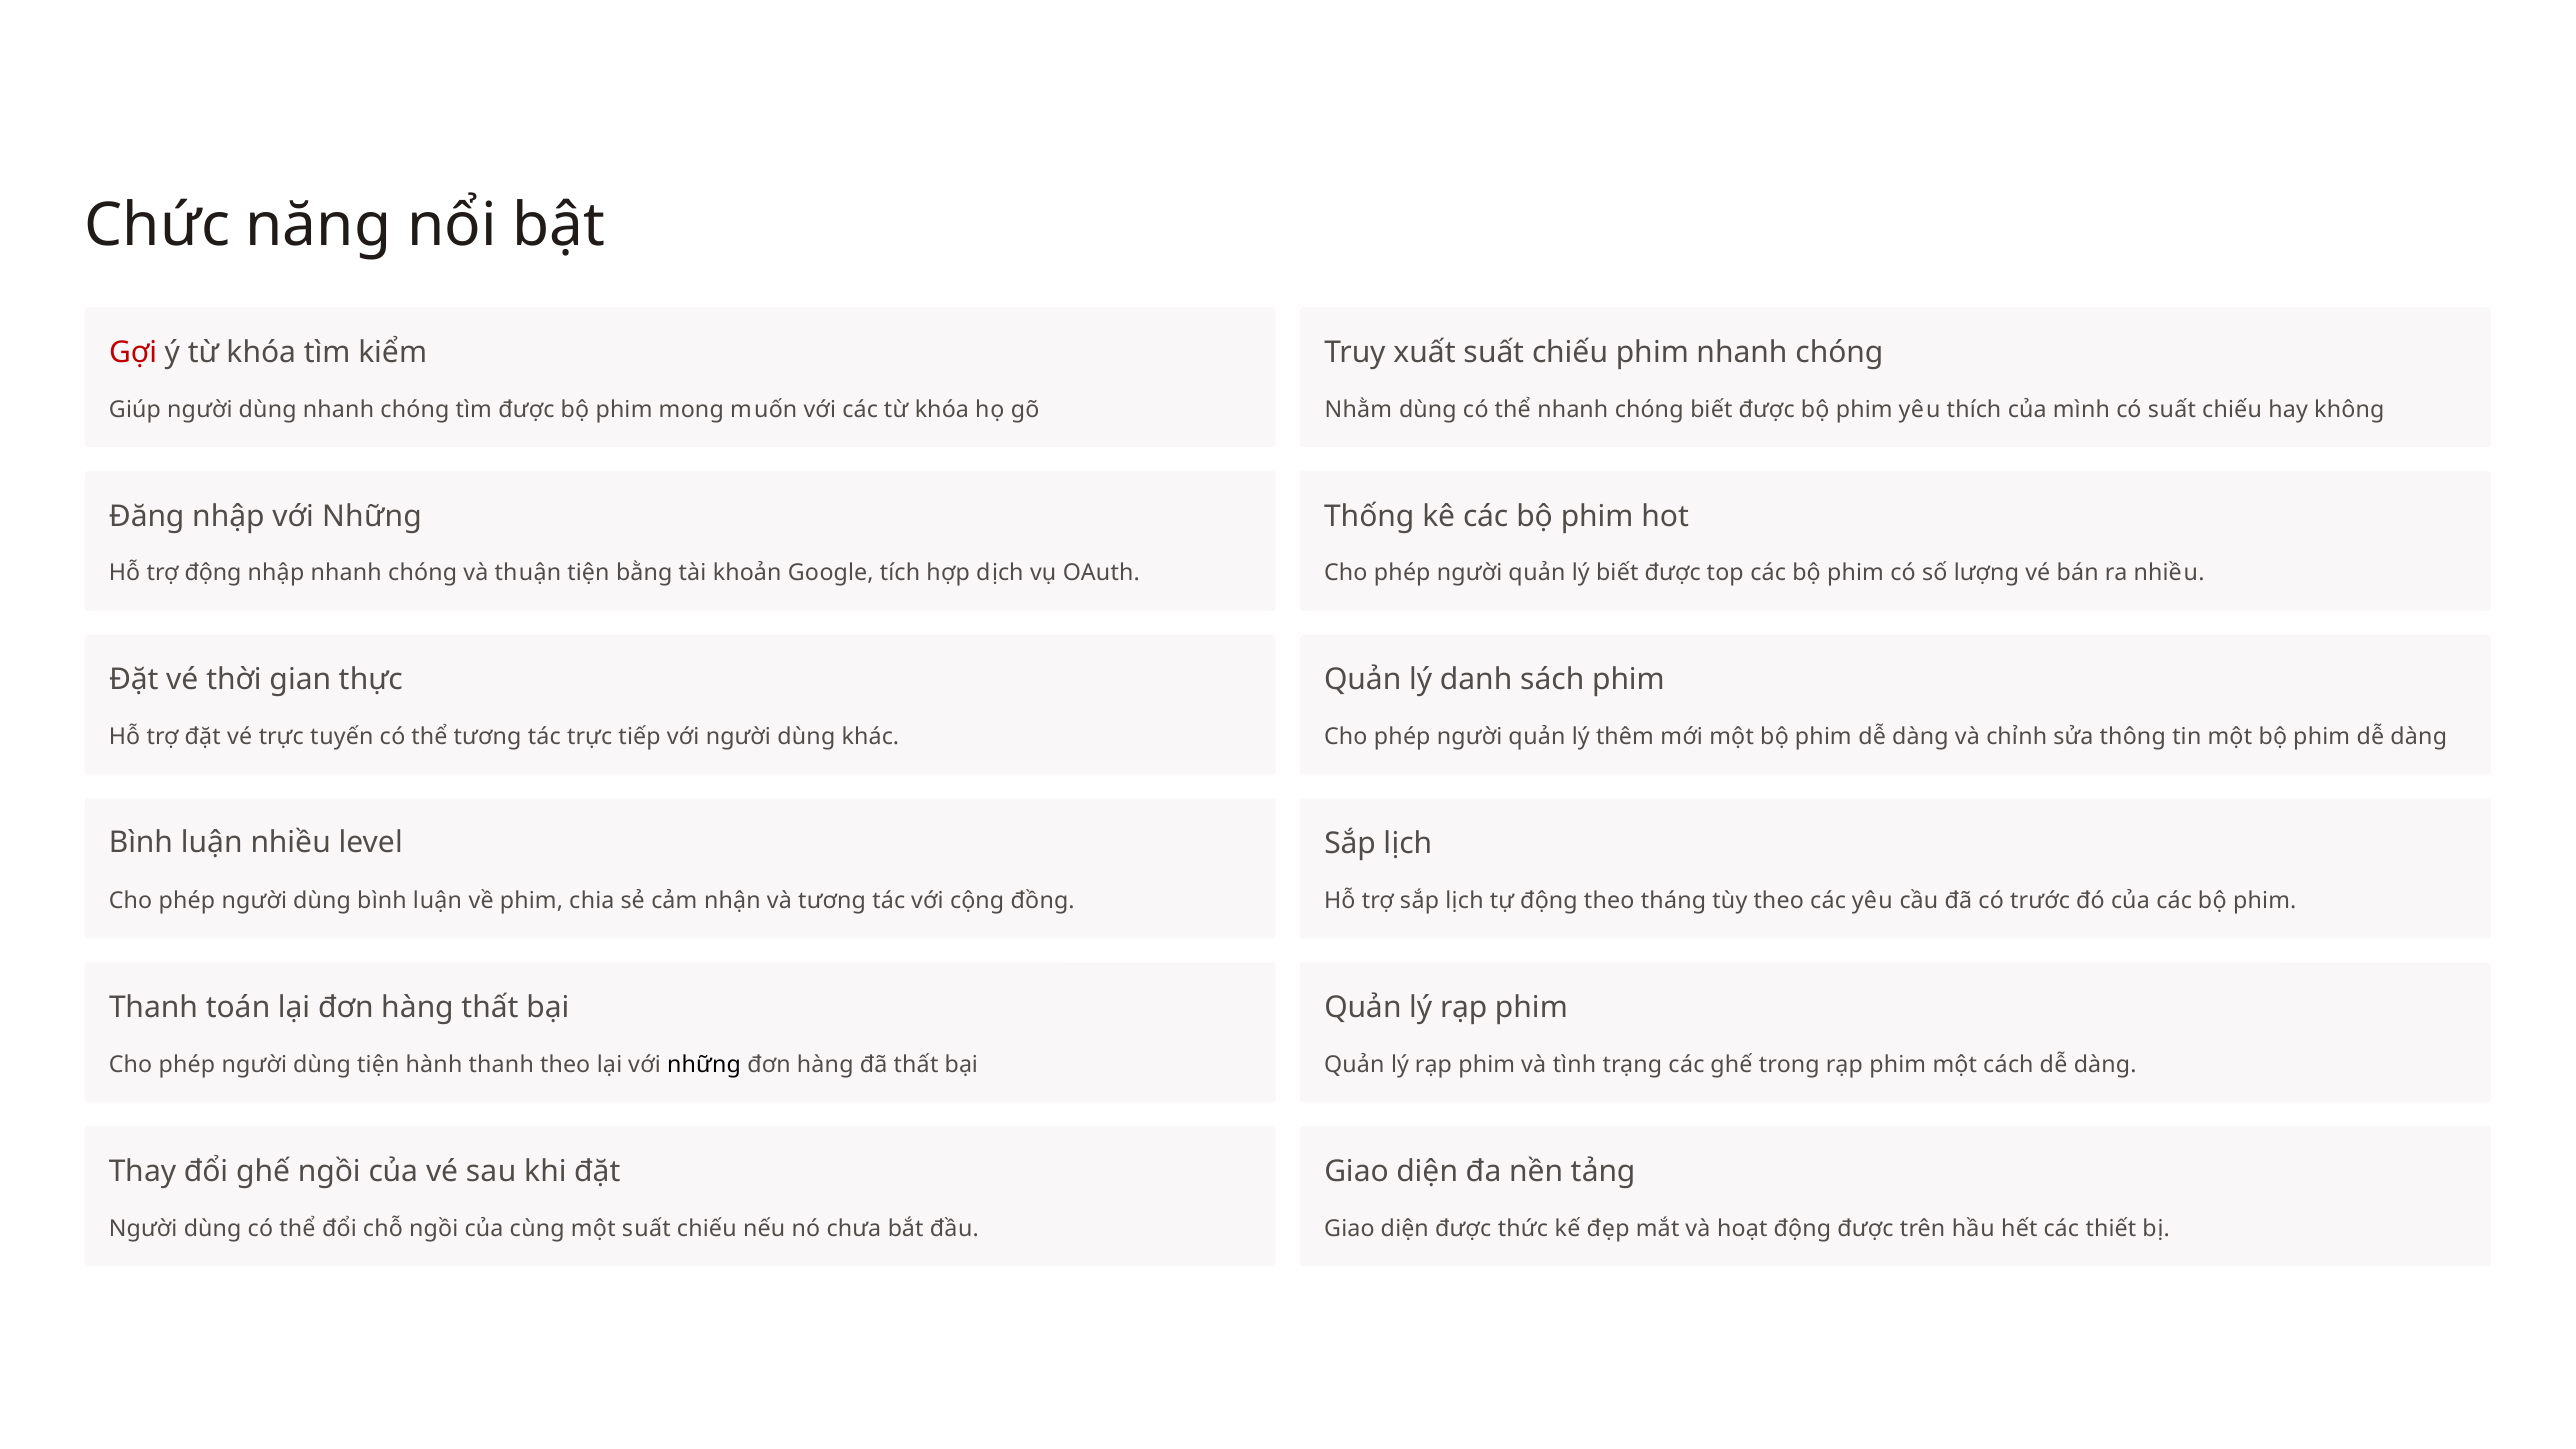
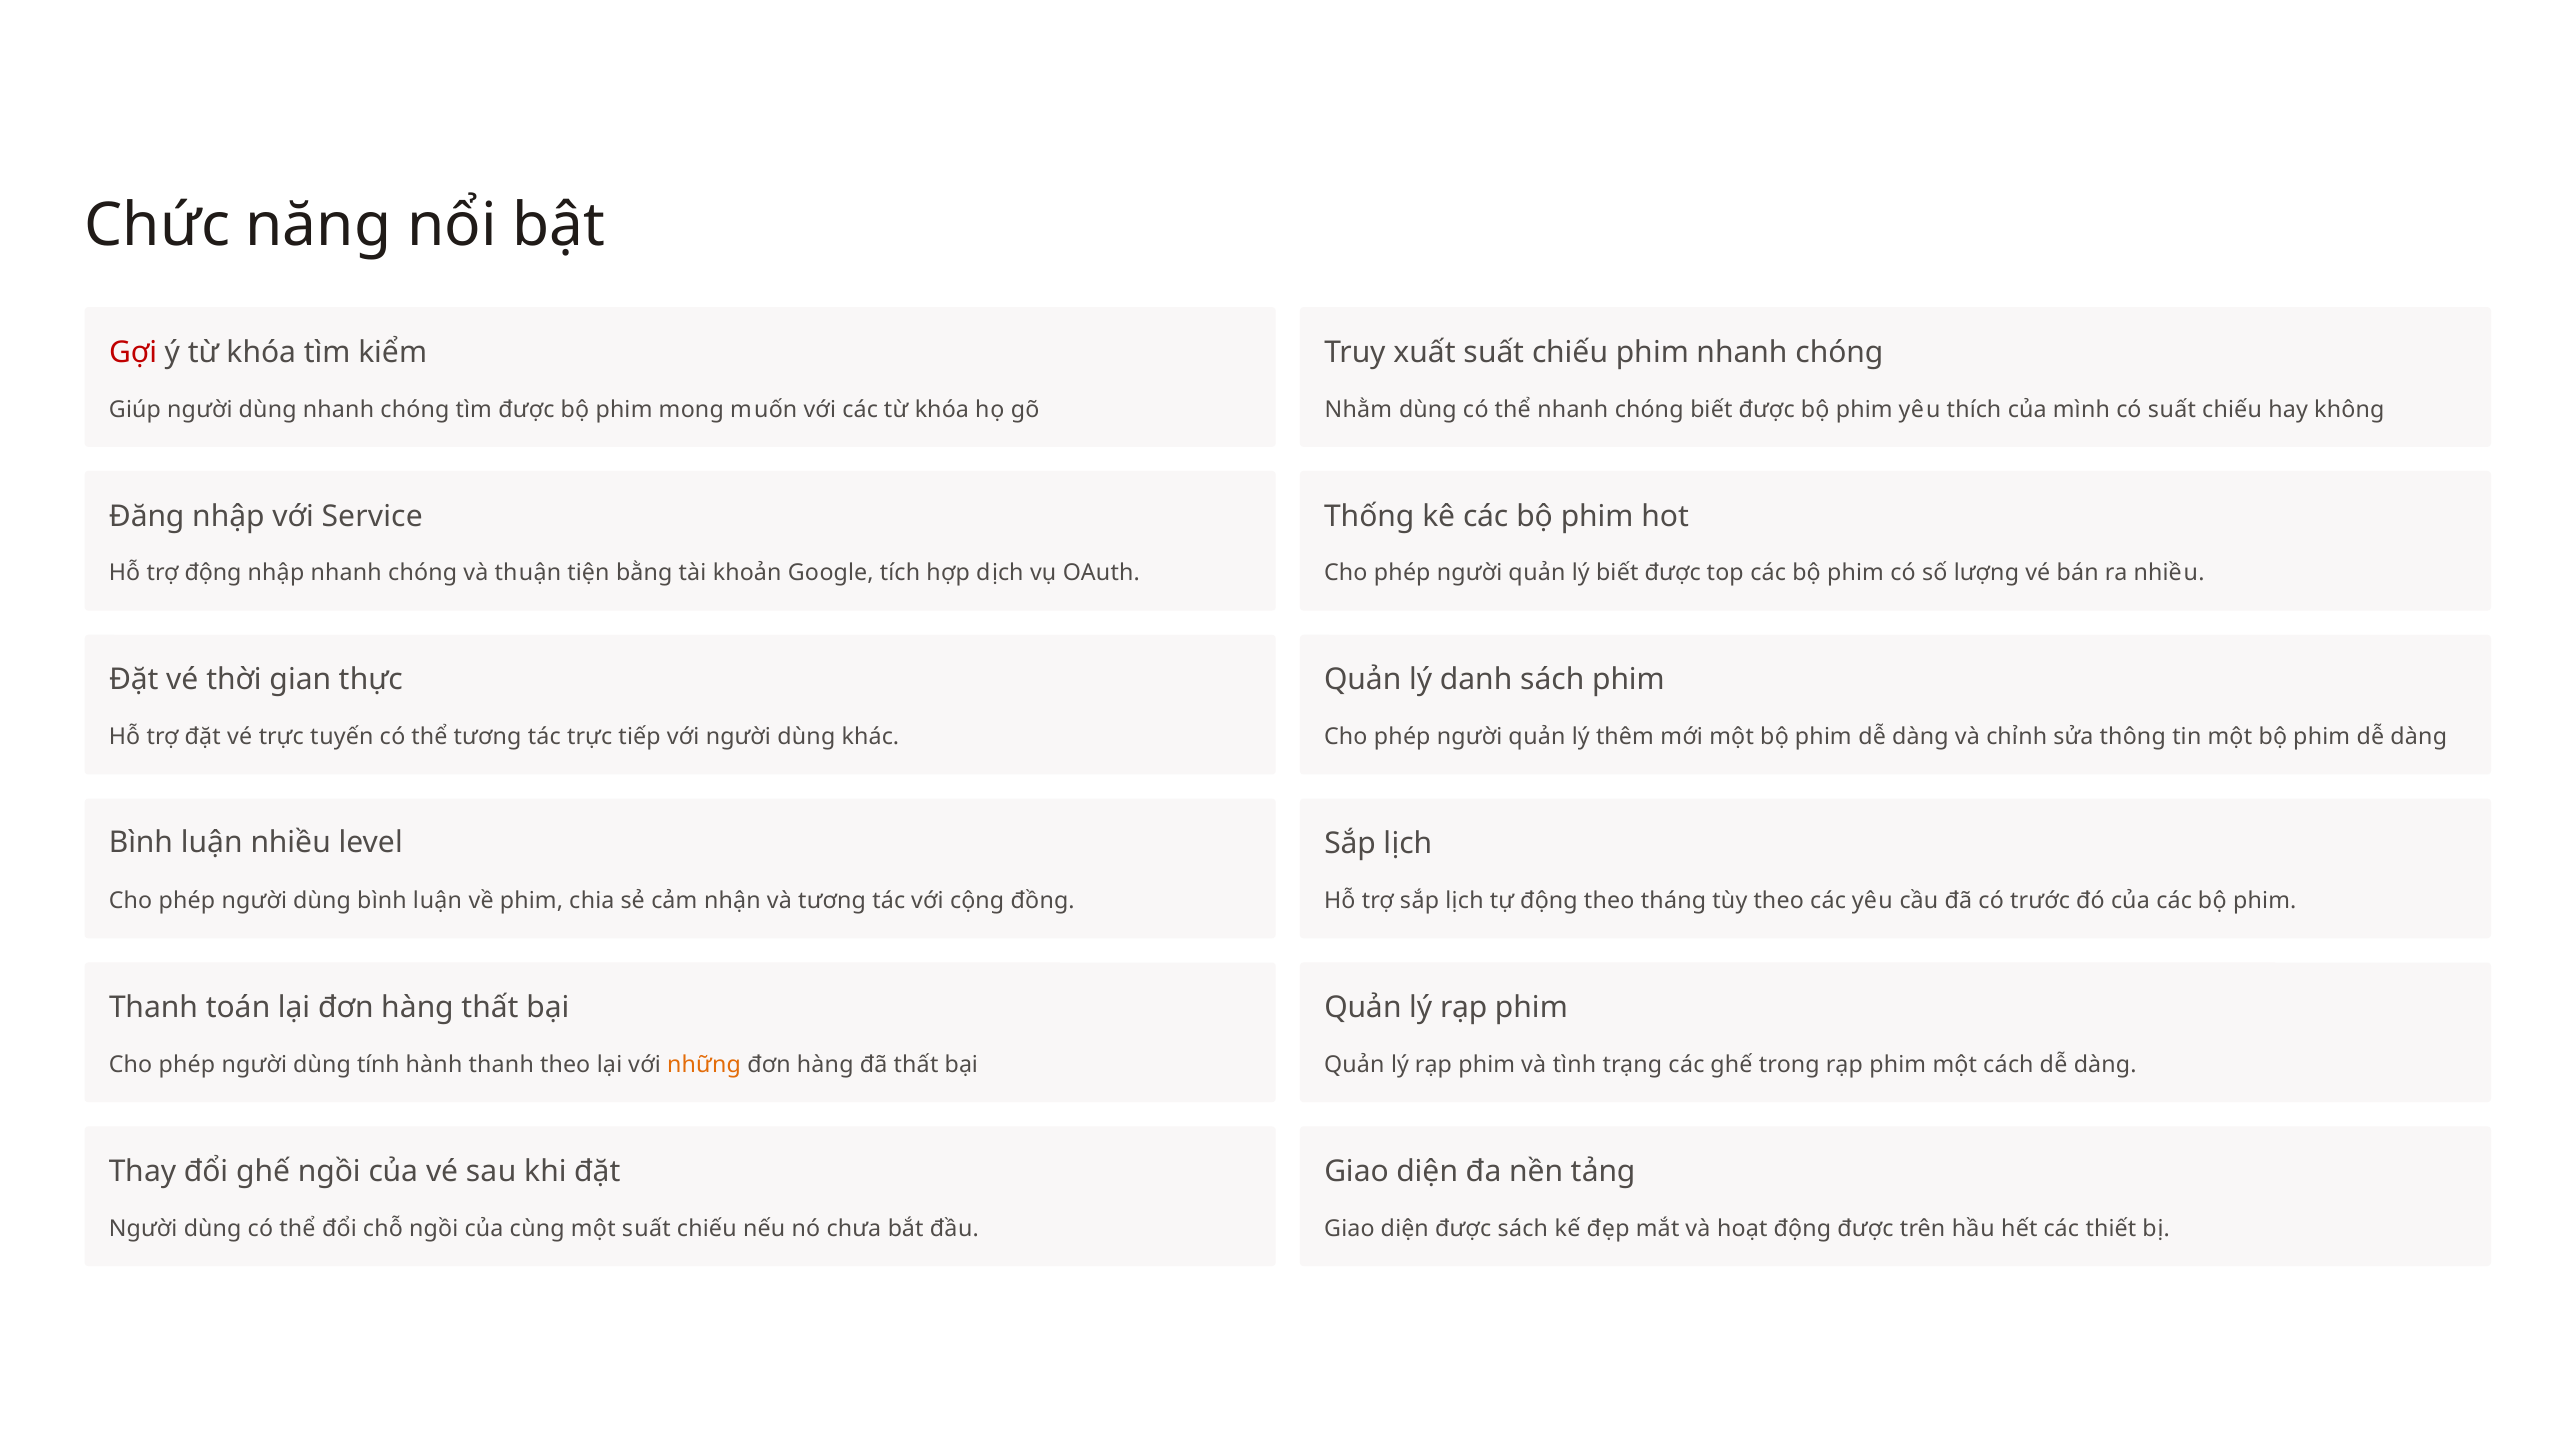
nhập với Những: Những -> Service
dùng tiện: tiện -> tính
những at (704, 1065) colour: black -> orange
được thức: thức -> sách
